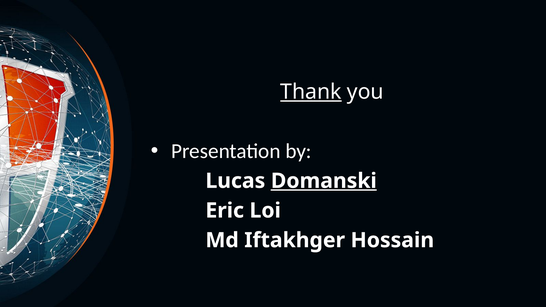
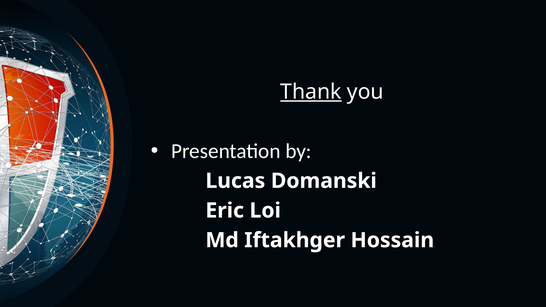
Domanski underline: present -> none
